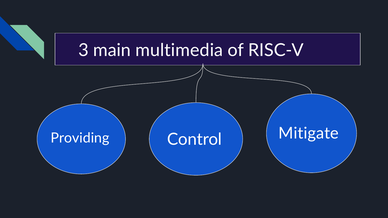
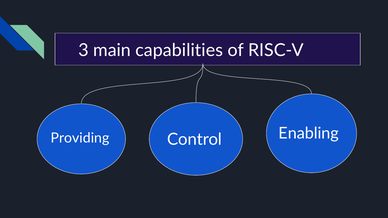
multimedia: multimedia -> capabilities
Mitigate: Mitigate -> Enabling
